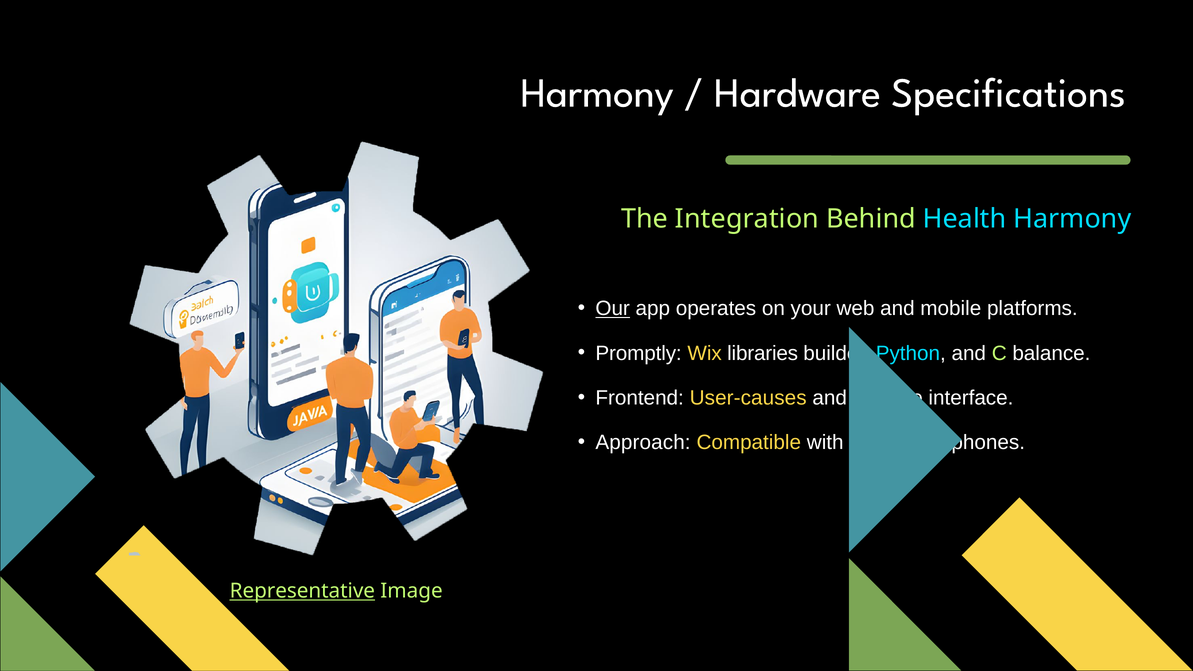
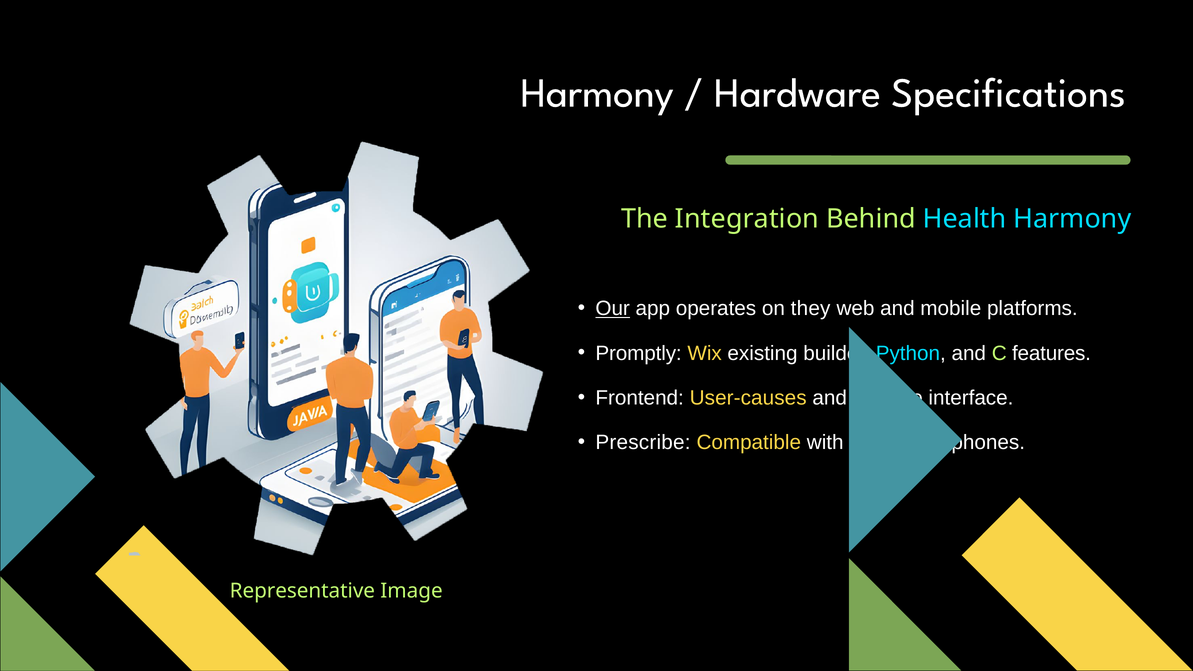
your: your -> they
libraries: libraries -> existing
balance: balance -> features
Approach: Approach -> Prescribe
Representative underline: present -> none
